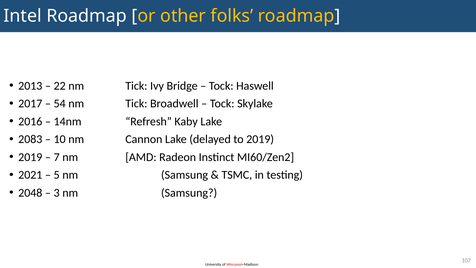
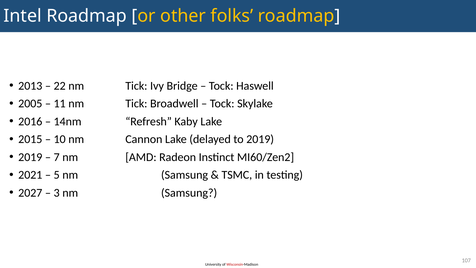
2017: 2017 -> 2005
54: 54 -> 11
2083: 2083 -> 2015
2048: 2048 -> 2027
